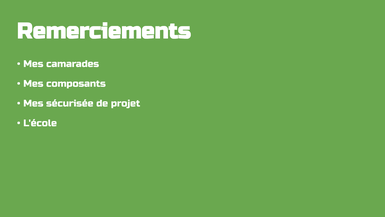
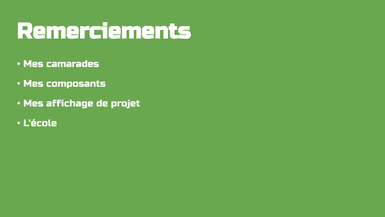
sécurisée: sécurisée -> affichage
